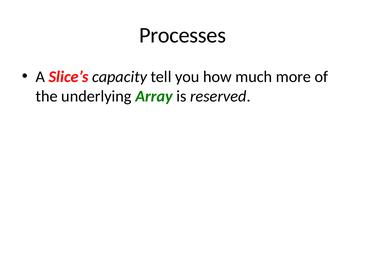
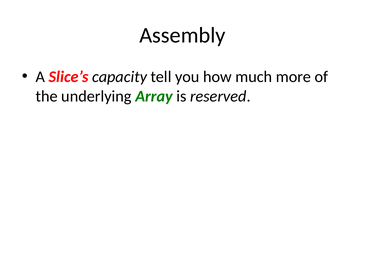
Processes: Processes -> Assembly
